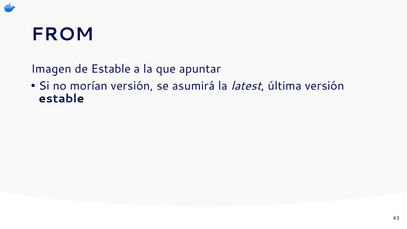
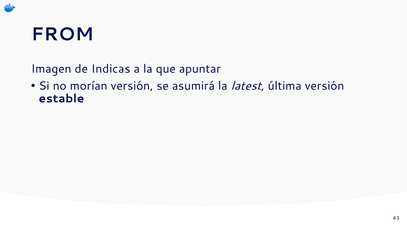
de Estable: Estable -> Indicas
